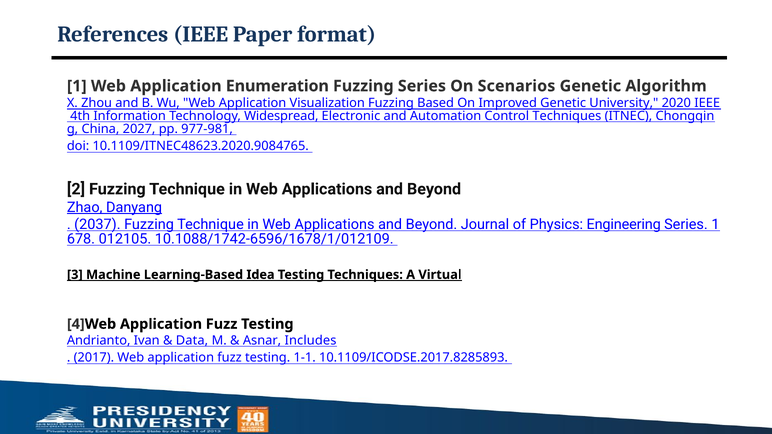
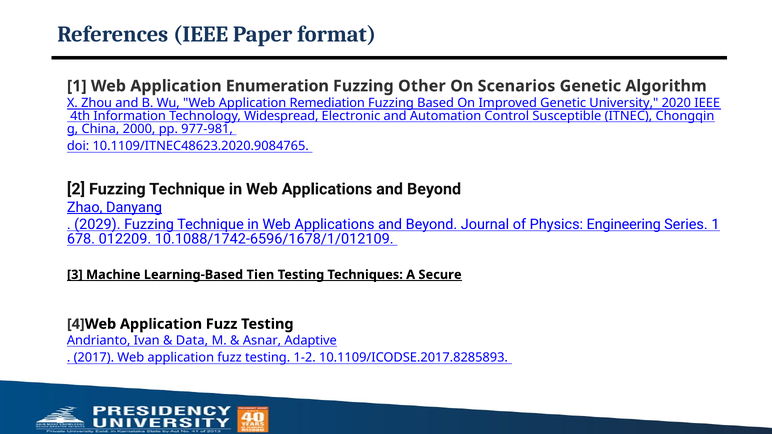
Fuzzing Series: Series -> Other
Visualization: Visualization -> Remediation
Control Techniques: Techniques -> Susceptible
2027: 2027 -> 2000
2037: 2037 -> 2029
012105: 012105 -> 012209
Idea: Idea -> Tien
Virtual: Virtual -> Secure
Includes: Includes -> Adaptive
1-1: 1-1 -> 1-2
